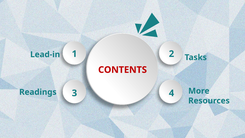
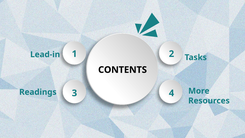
CONTENTS colour: red -> black
